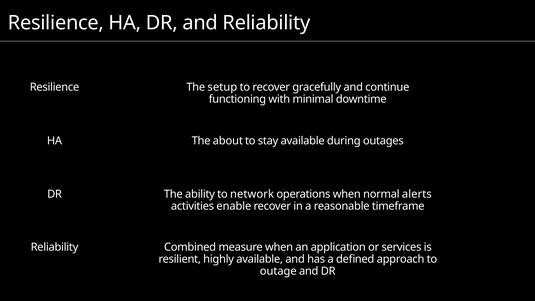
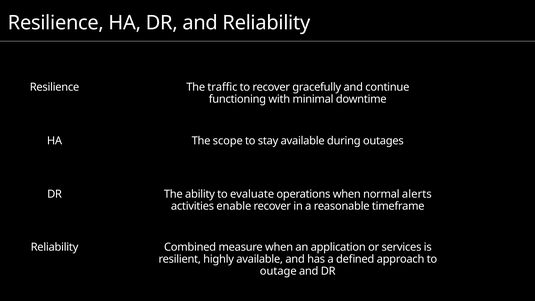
setup: setup -> traffic
about: about -> scope
network: network -> evaluate
